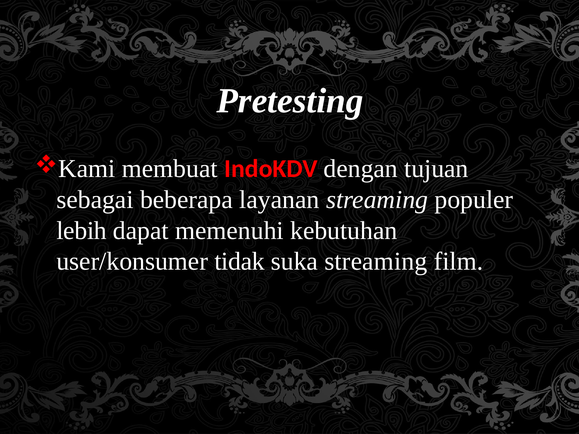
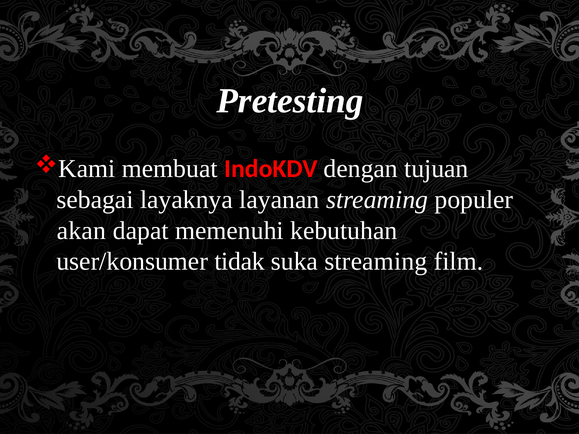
beberapa: beberapa -> layaknya
lebih: lebih -> akan
